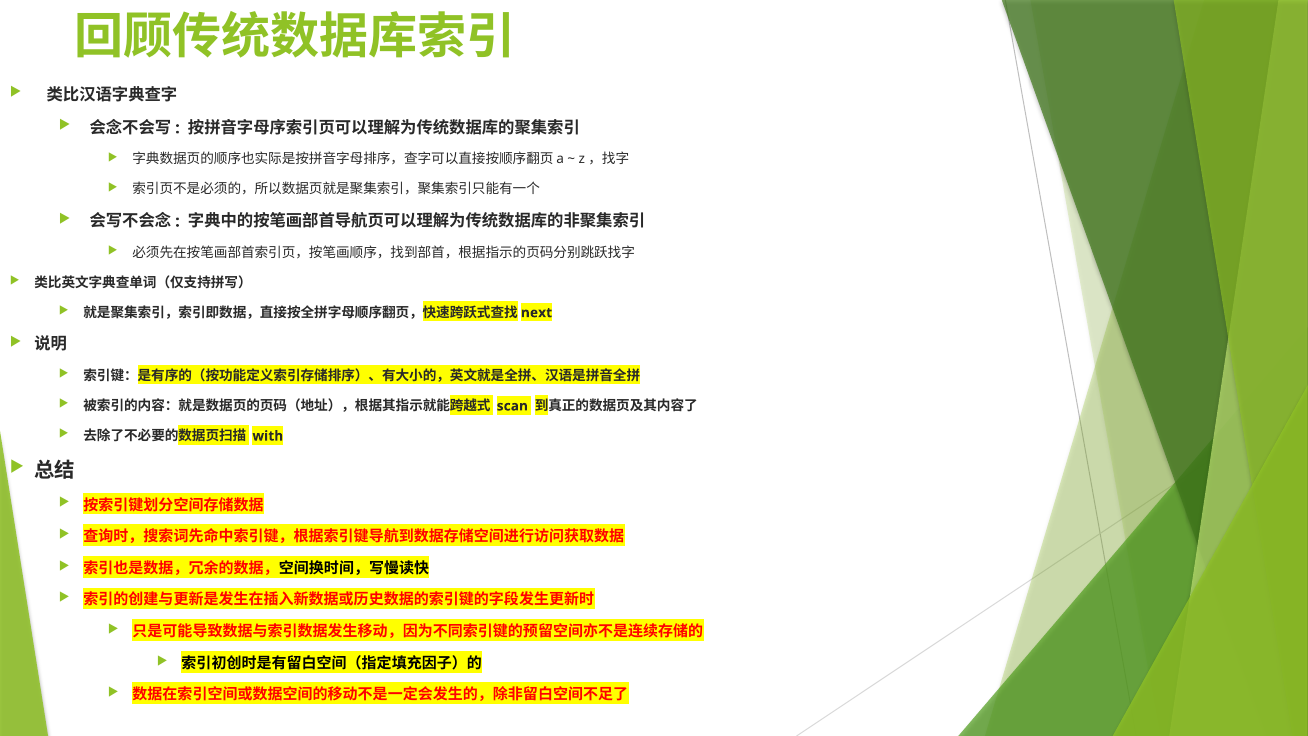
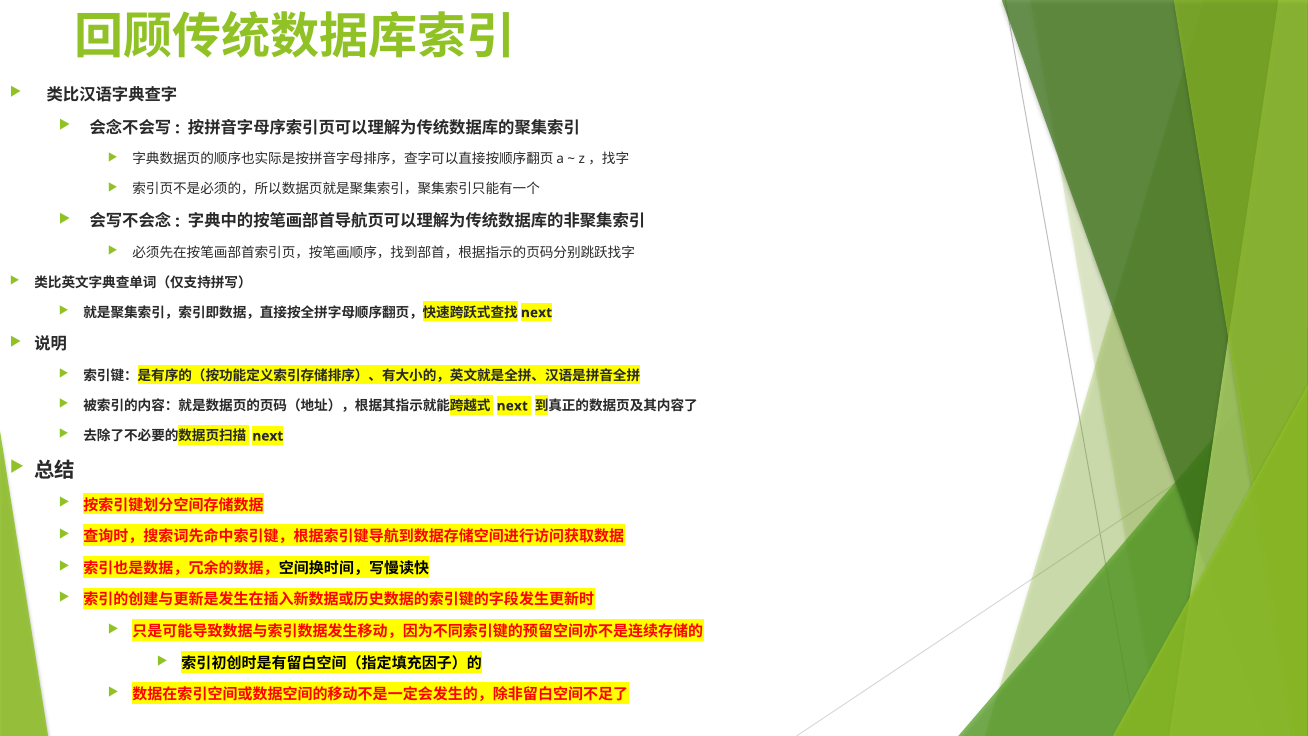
scan at (512, 406): scan -> next
with at (268, 436): with -> next
